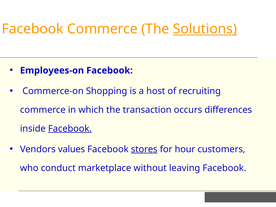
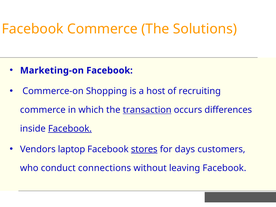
Solutions underline: present -> none
Employees-on: Employees-on -> Marketing-on
transaction underline: none -> present
values: values -> laptop
hour: hour -> days
marketplace: marketplace -> connections
